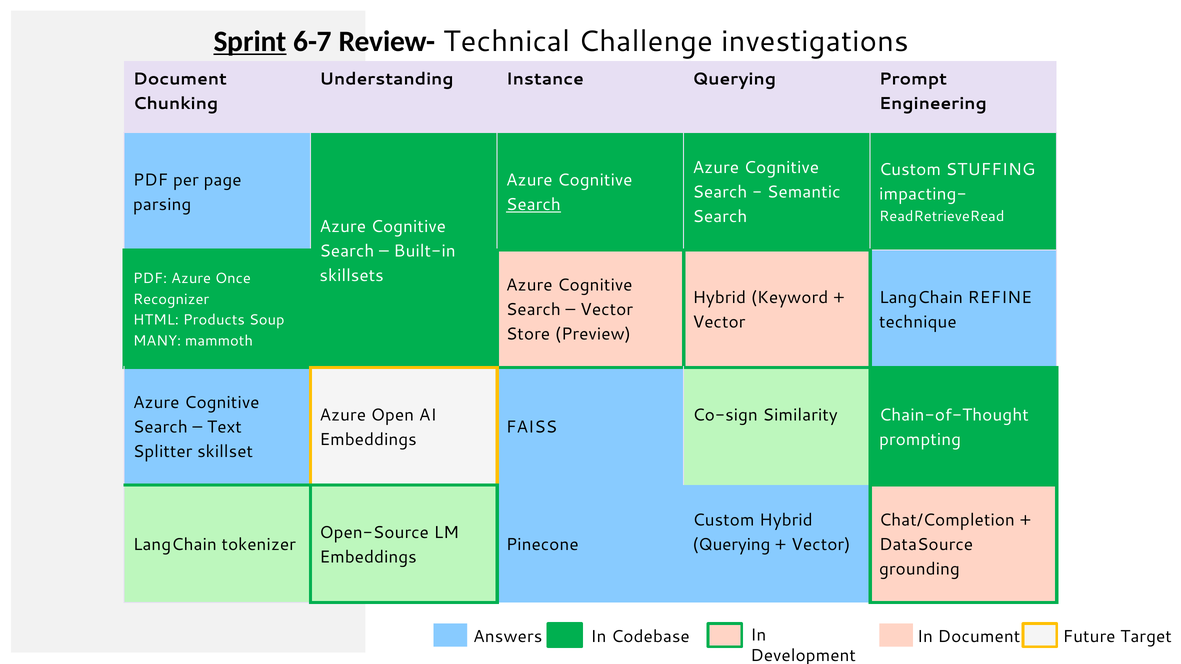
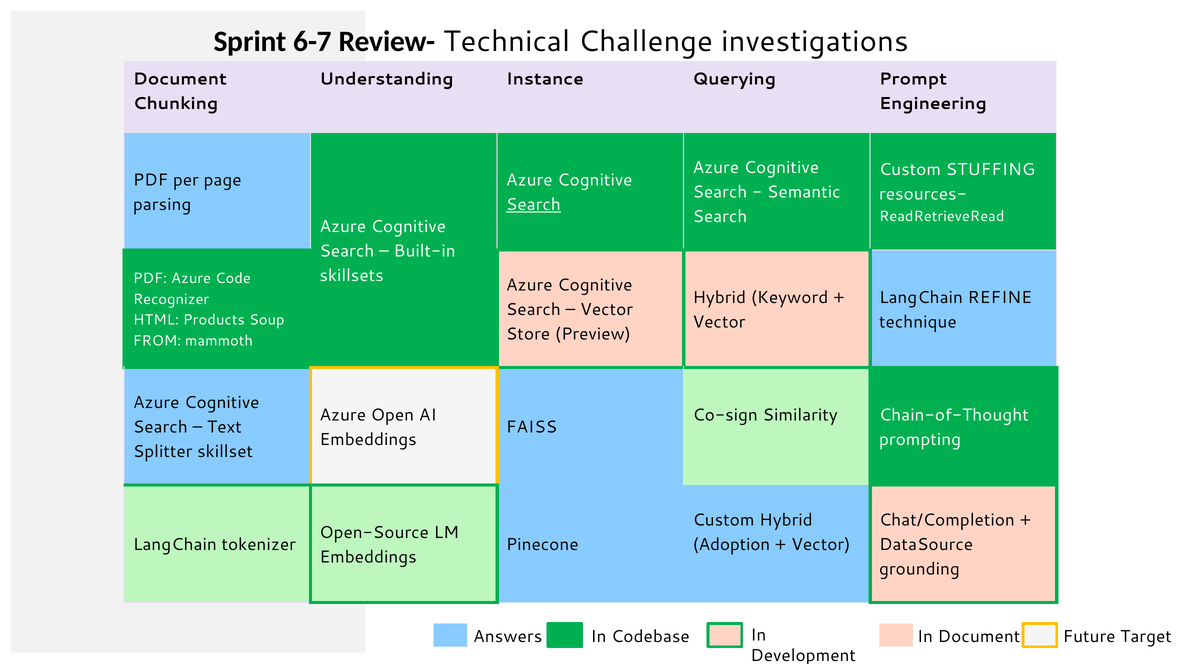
Sprint underline: present -> none
impacting-: impacting- -> resources-
Once: Once -> Code
MANY: MANY -> FROM
Querying at (731, 545): Querying -> Adoption
